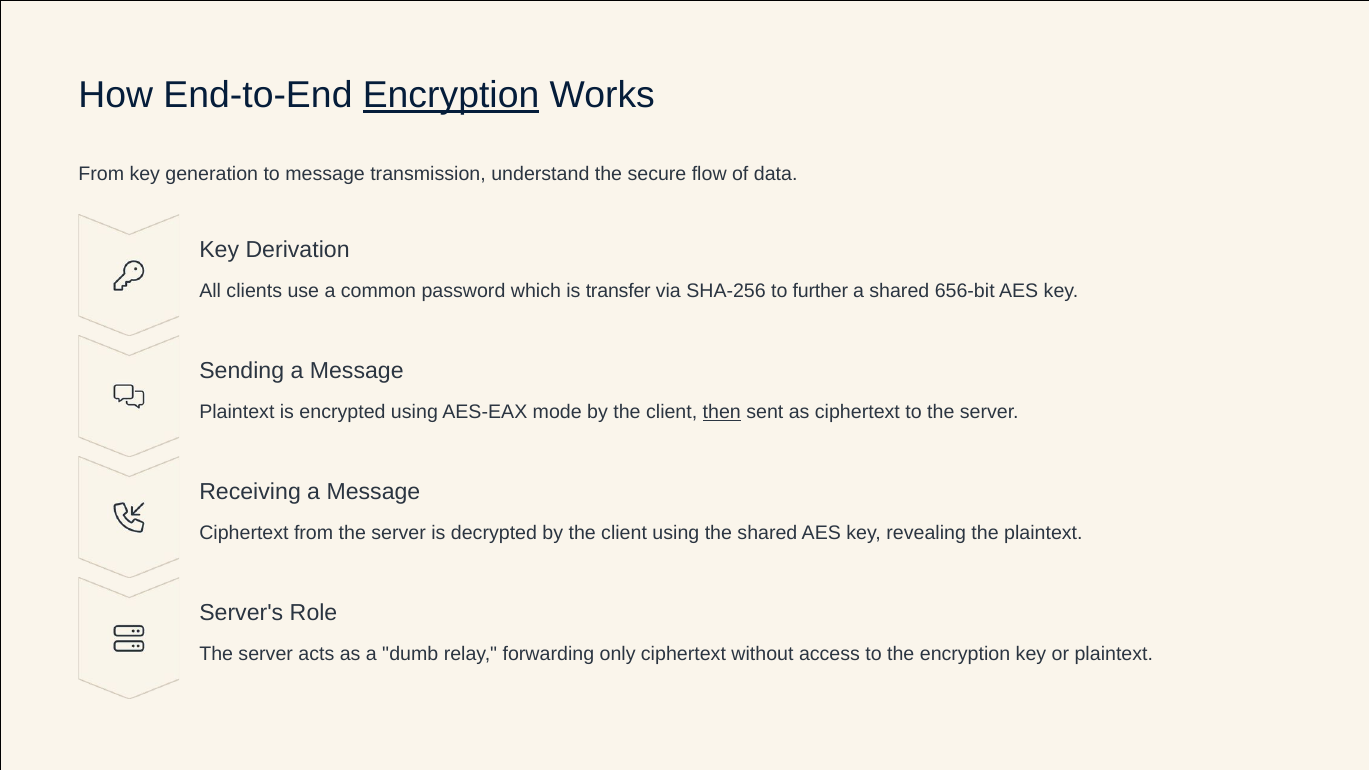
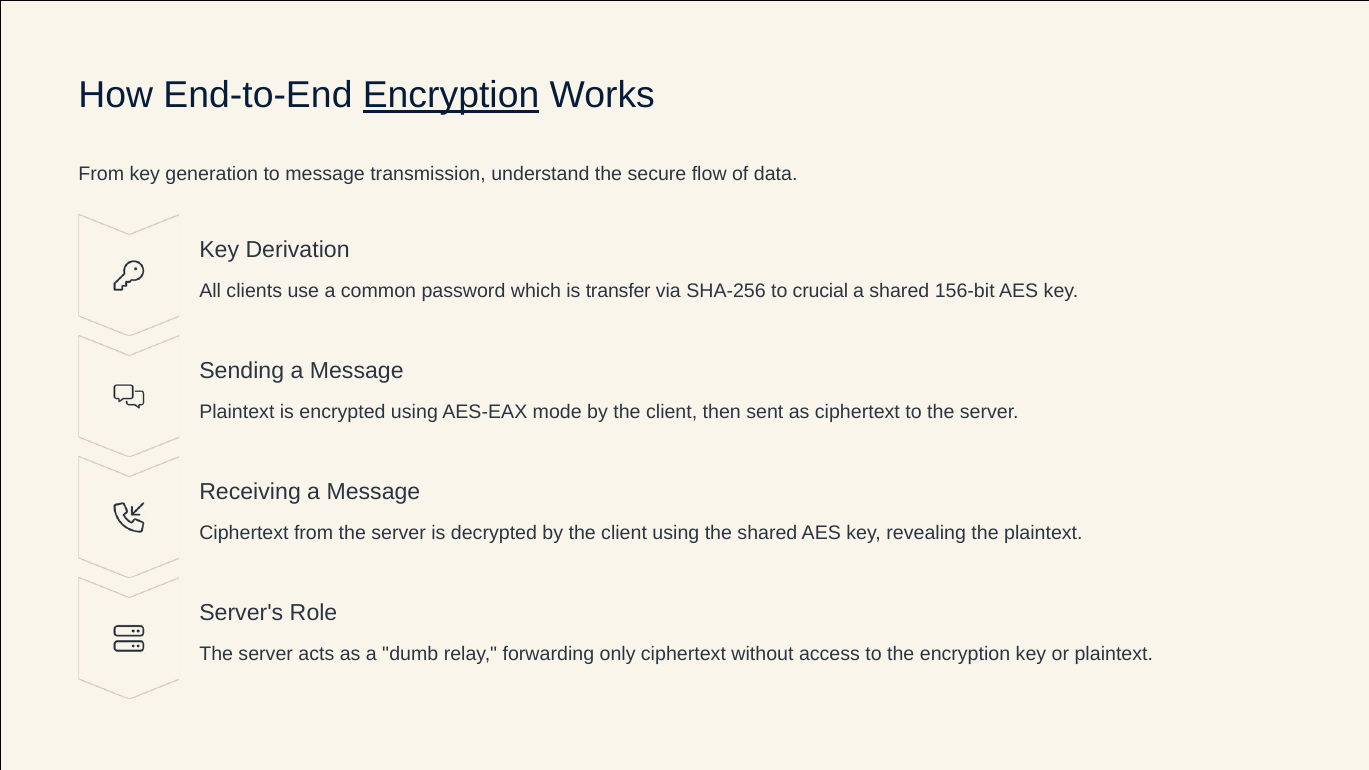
further: further -> crucial
656-bit: 656-bit -> 156-bit
then underline: present -> none
